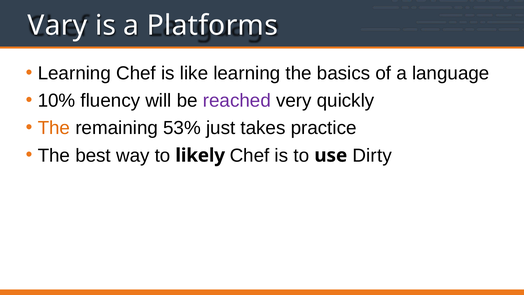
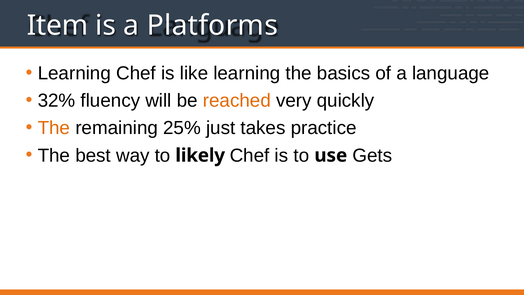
Vary: Vary -> Item
10%: 10% -> 32%
reached colour: purple -> orange
53%: 53% -> 25%
Dirty: Dirty -> Gets
